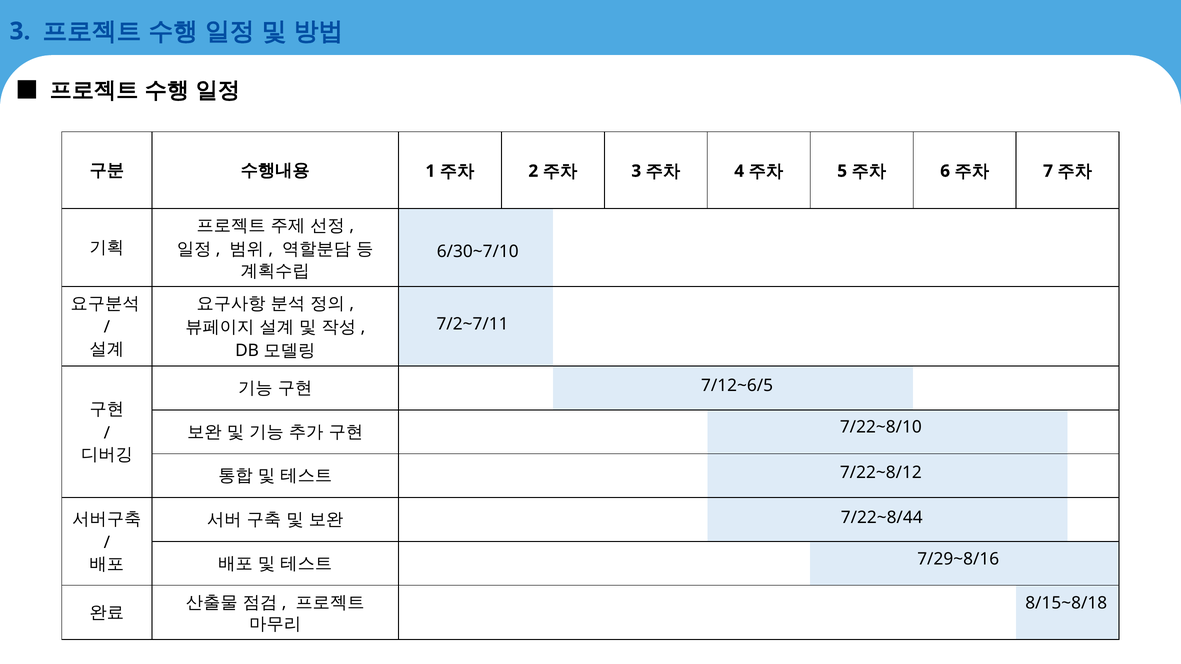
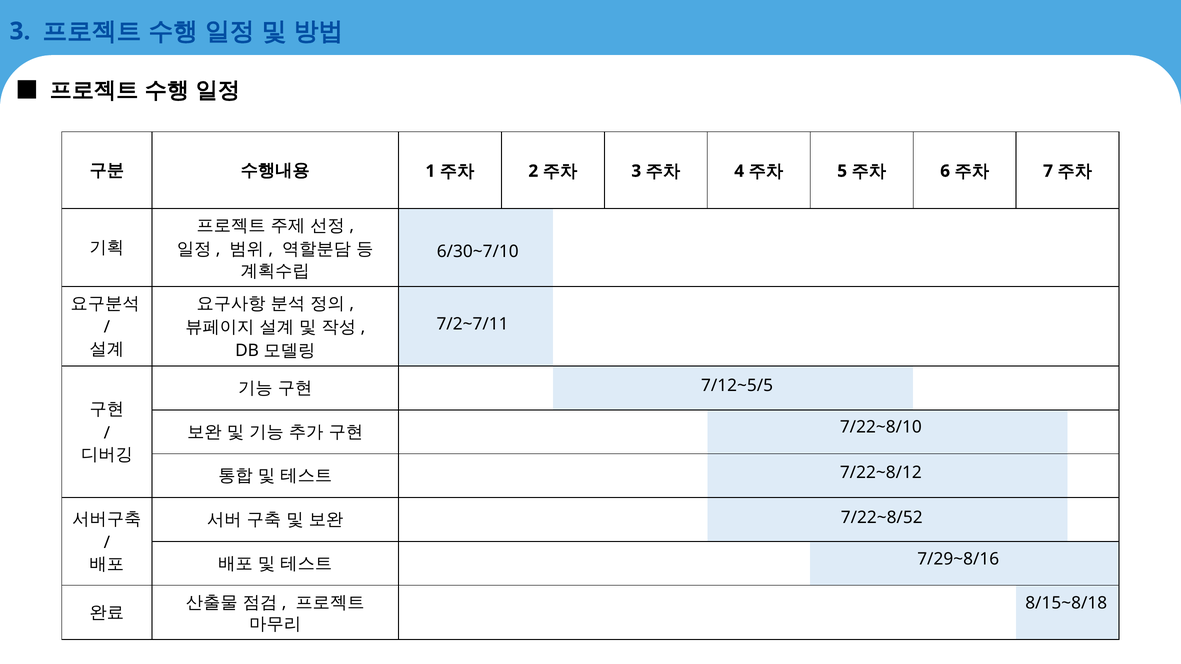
7/12~6/5: 7/12~6/5 -> 7/12~5/5
7/22~8/44: 7/22~8/44 -> 7/22~8/52
